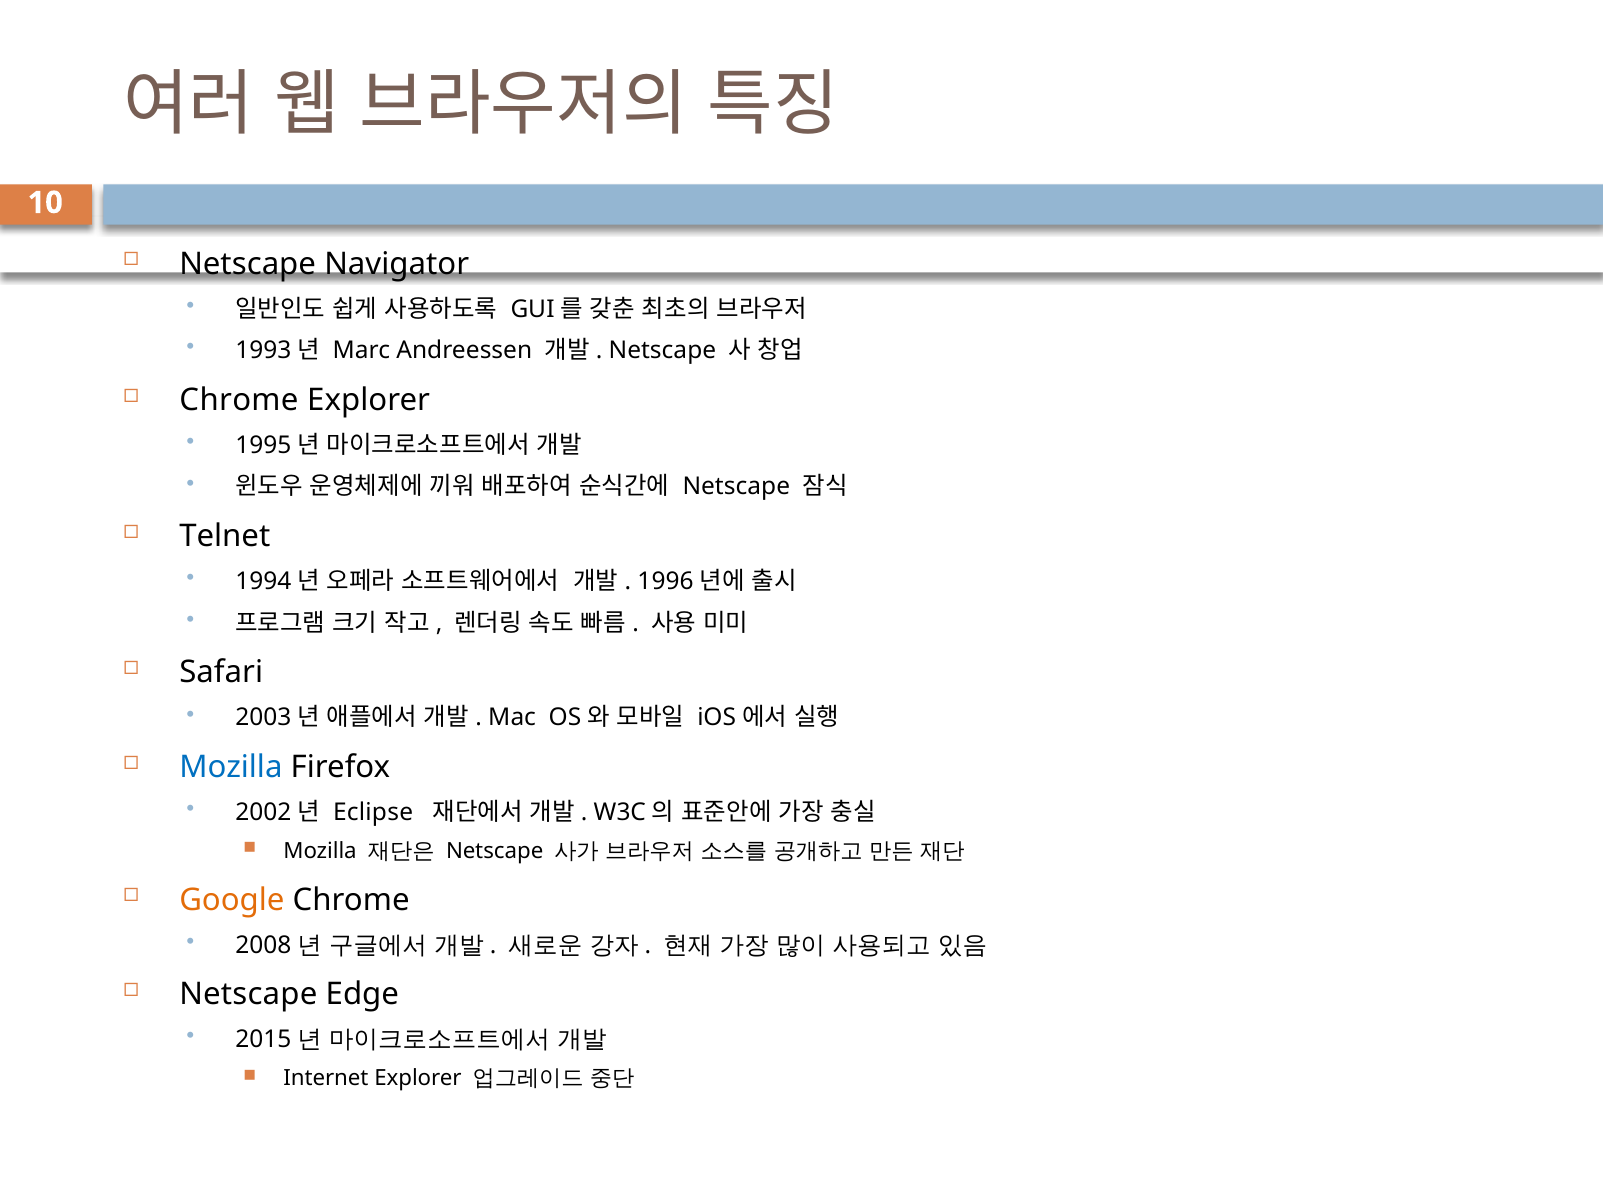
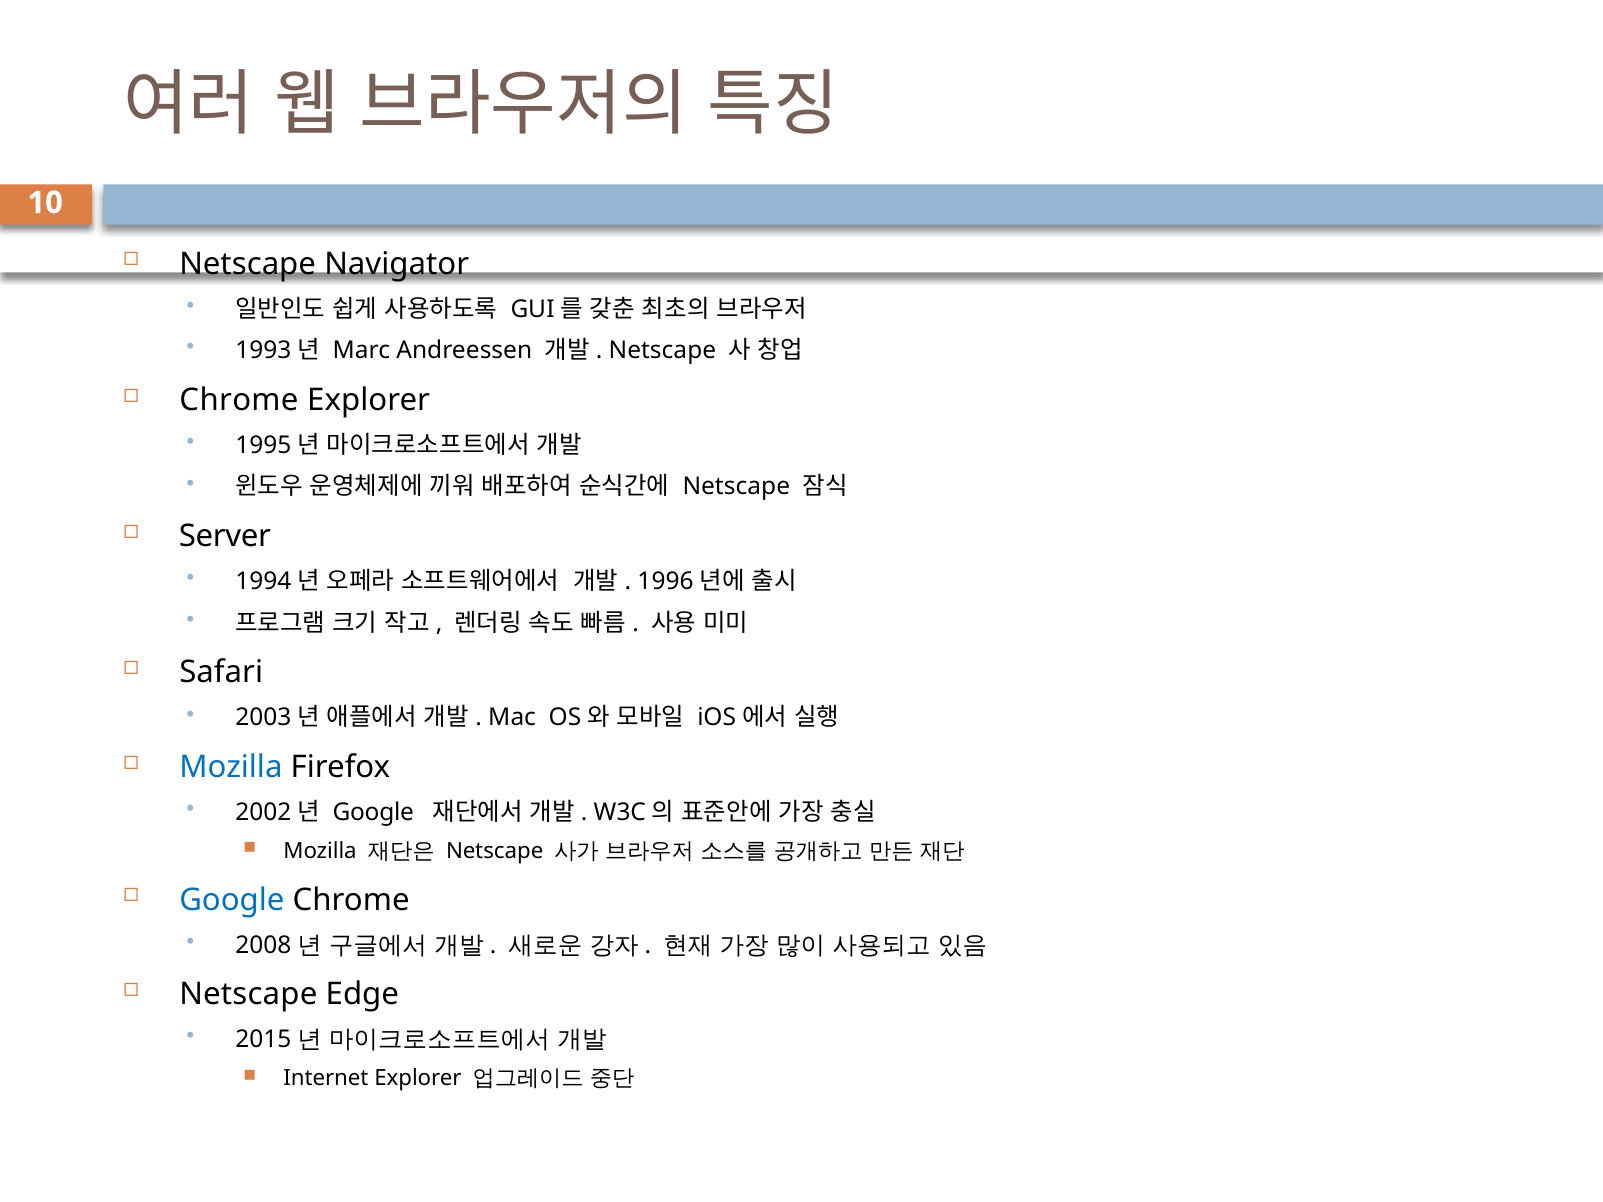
Telnet: Telnet -> Server
Eclipse at (373, 813): Eclipse -> Google
Google at (232, 900) colour: orange -> blue
